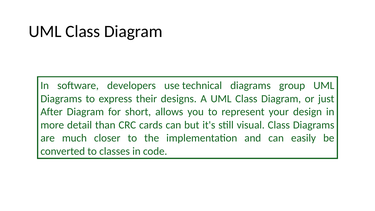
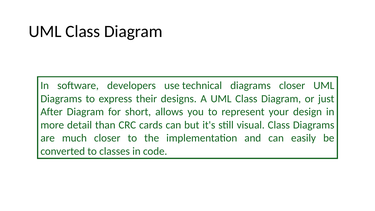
diagrams group: group -> closer
